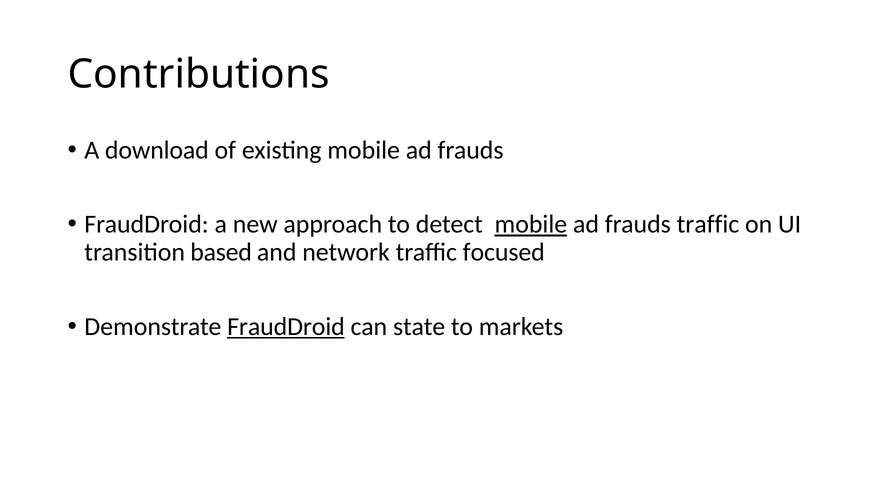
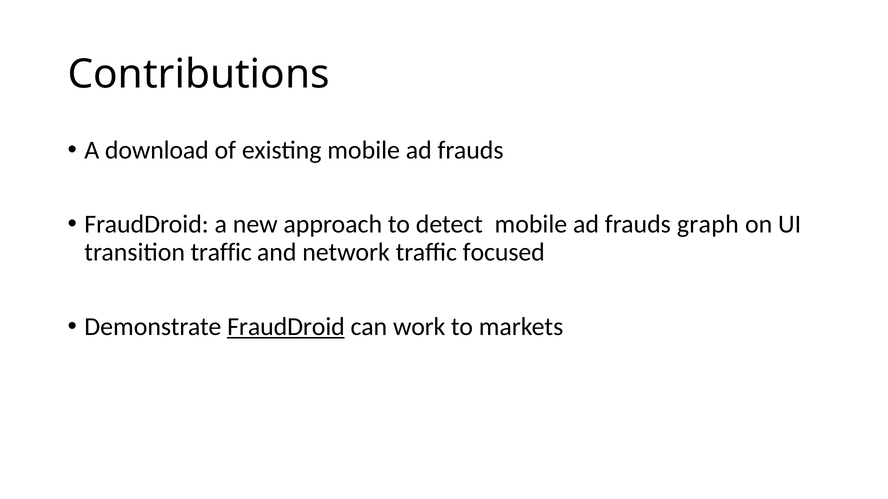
mobile at (531, 225) underline: present -> none
frauds traffic: traffic -> graph
transition based: based -> traffic
state: state -> work
